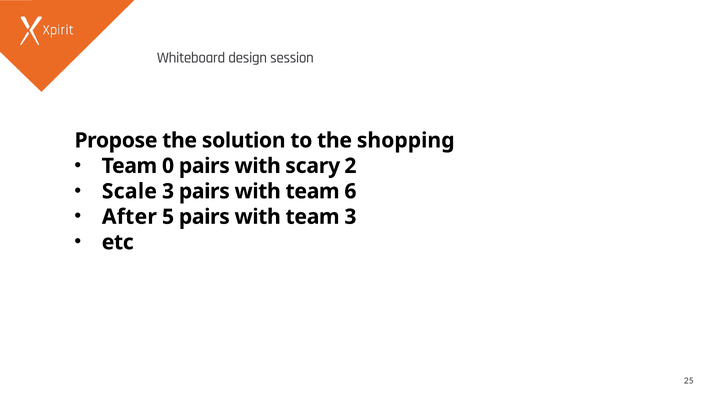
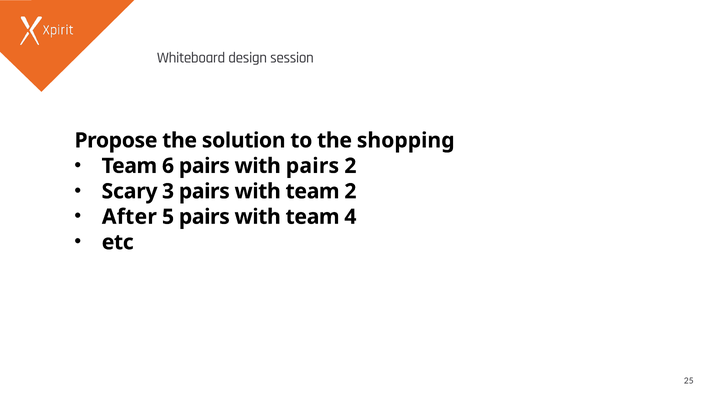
0: 0 -> 6
with scary: scary -> pairs
Scale: Scale -> Scary
team 6: 6 -> 2
team 3: 3 -> 4
